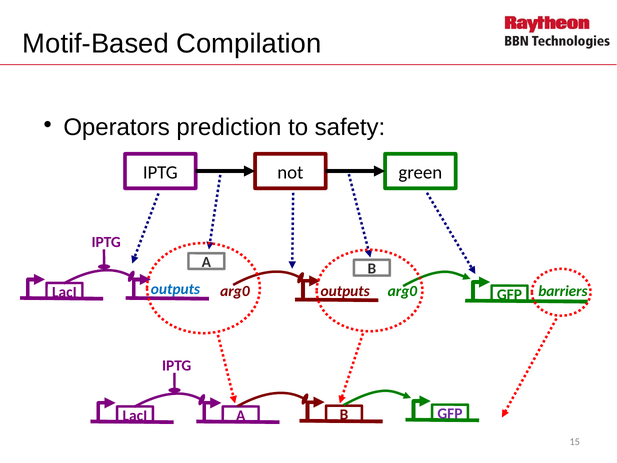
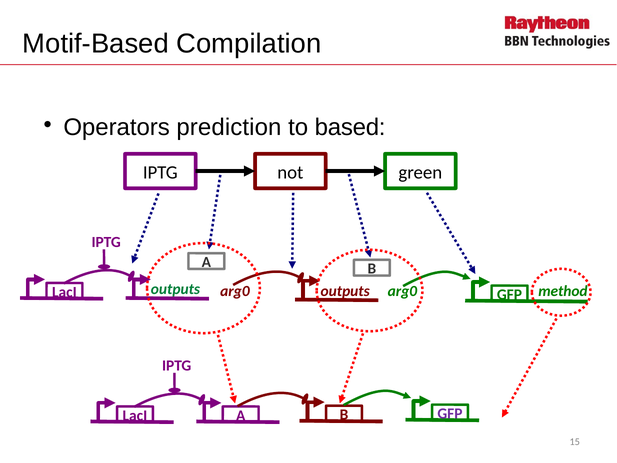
safety: safety -> based
outputs at (175, 289) colour: blue -> green
barriers: barriers -> method
